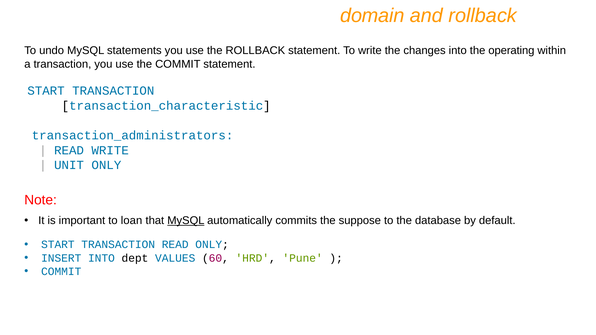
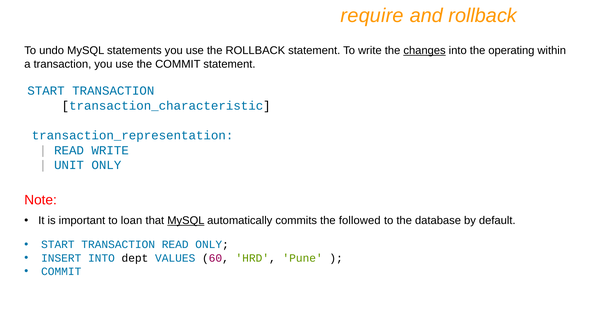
domain: domain -> require
changes underline: none -> present
transaction_administrators: transaction_administrators -> transaction_representation
suppose: suppose -> followed
